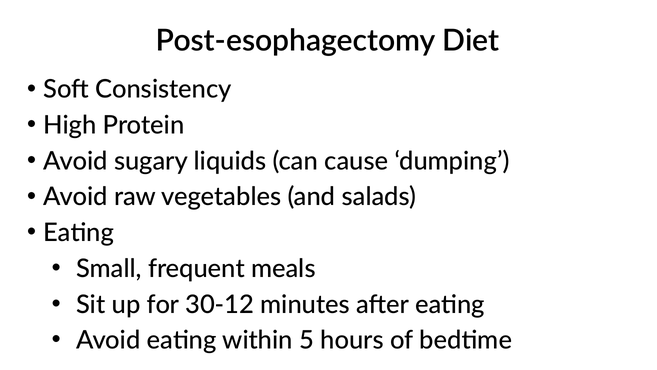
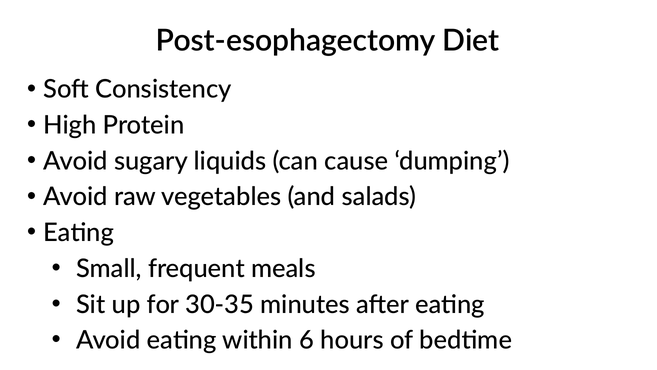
30-12: 30-12 -> 30-35
5: 5 -> 6
